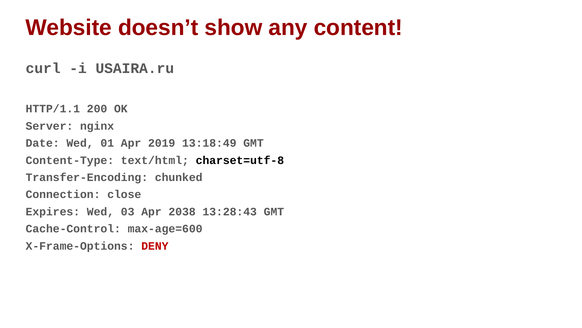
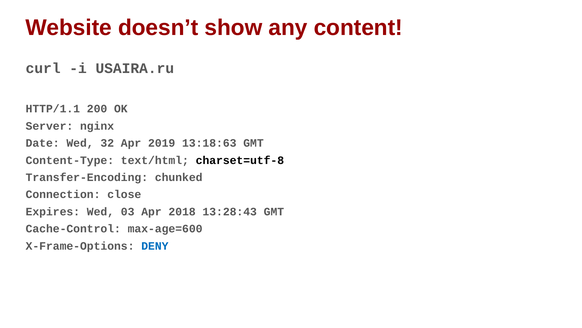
01: 01 -> 32
13:18:49: 13:18:49 -> 13:18:63
2038: 2038 -> 2018
DENY colour: red -> blue
